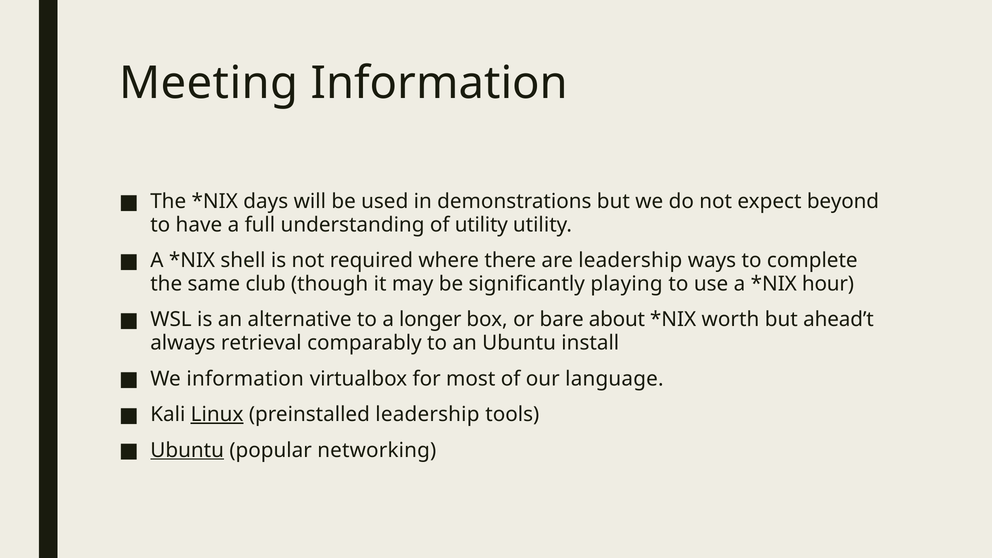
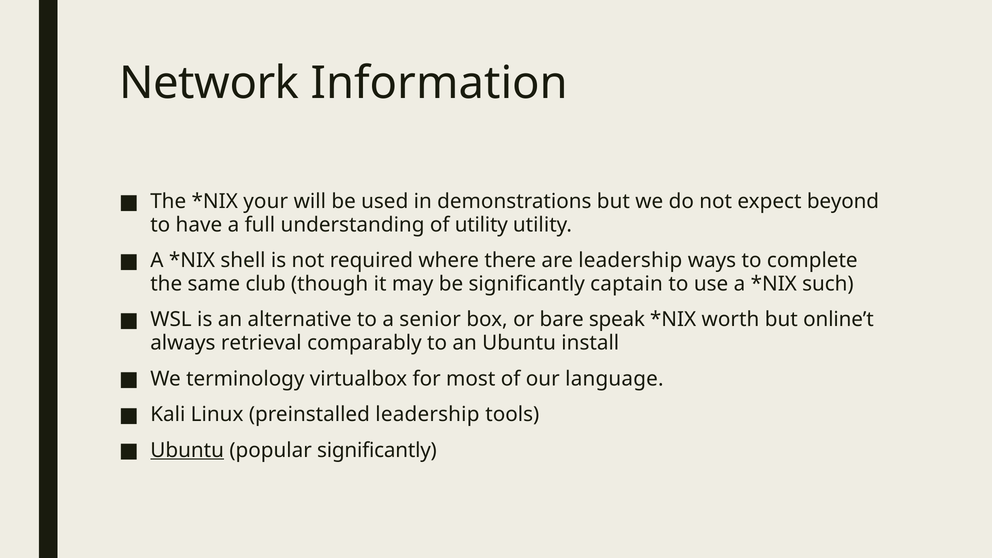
Meeting: Meeting -> Network
days: days -> your
playing: playing -> captain
hour: hour -> such
longer: longer -> senior
about: about -> speak
ahead’t: ahead’t -> online’t
We information: information -> terminology
Linux underline: present -> none
popular networking: networking -> significantly
